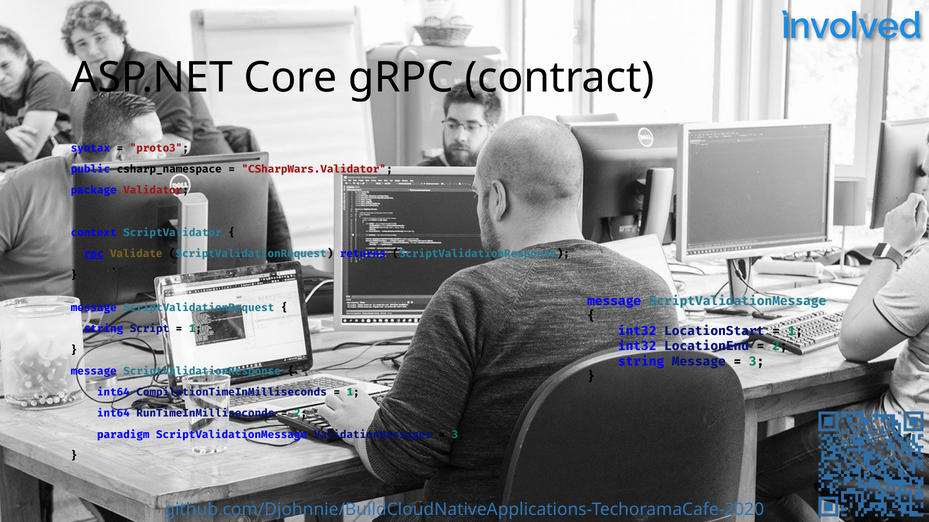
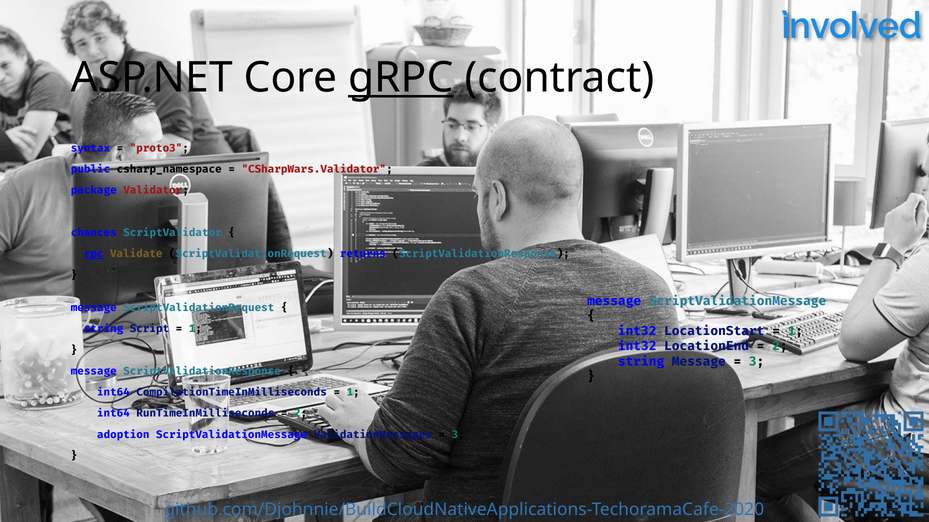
gRPC underline: none -> present
context: context -> chances
paradigm: paradigm -> adoption
